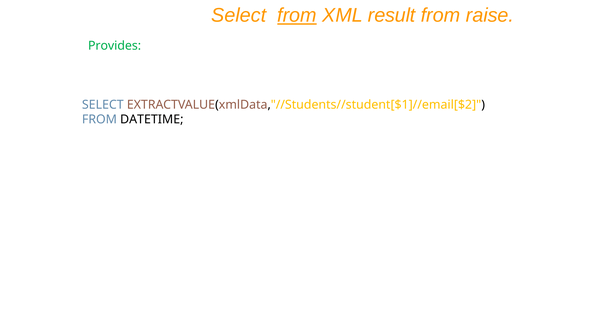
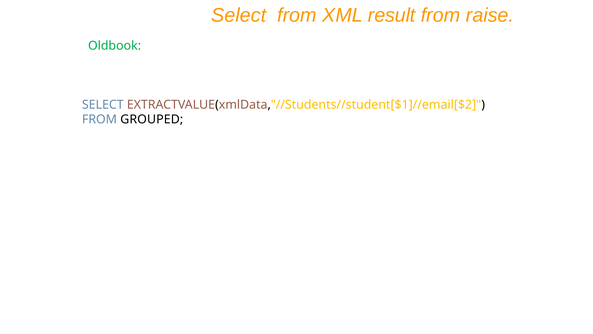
from at (297, 15) underline: present -> none
Provides: Provides -> Oldbook
DATETIME: DATETIME -> GROUPED
